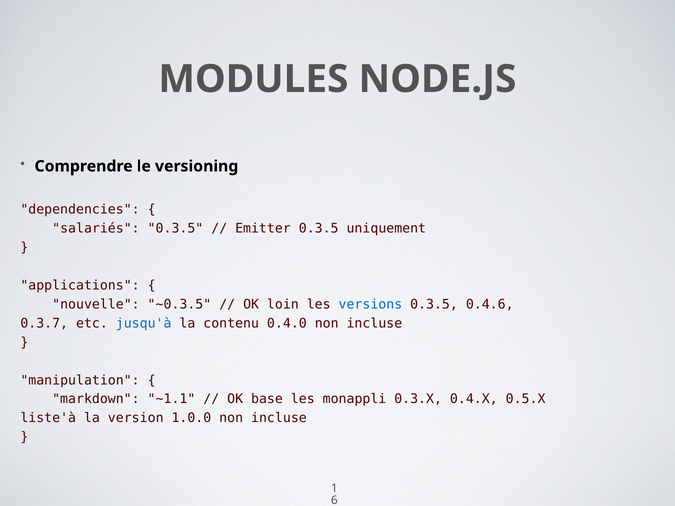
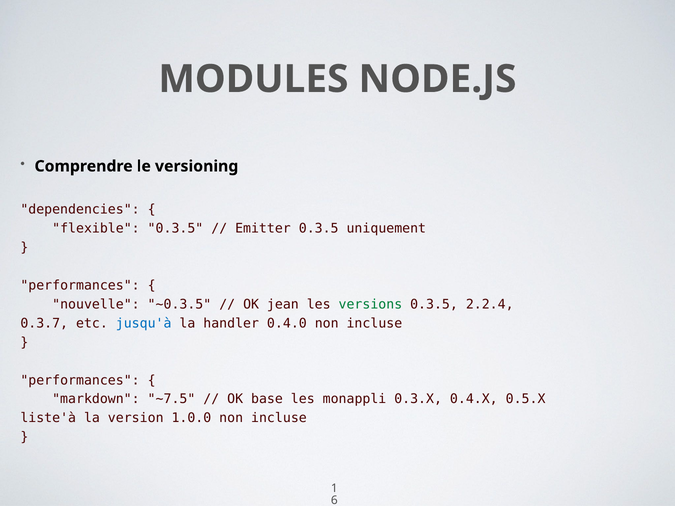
salariés: salariés -> flexible
applications at (80, 285): applications -> performances
loin: loin -> jean
versions colour: blue -> green
0.4.6: 0.4.6 -> 2.2.4
contenu: contenu -> handler
manipulation at (80, 380): manipulation -> performances
~1.1: ~1.1 -> ~7.5
